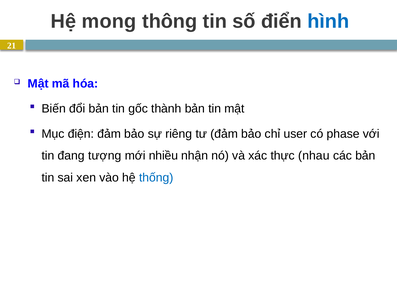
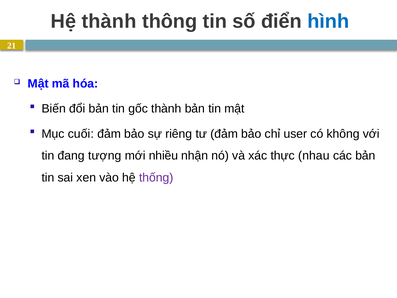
Hệ mong: mong -> thành
điện: điện -> cuối
phase: phase -> không
thống colour: blue -> purple
